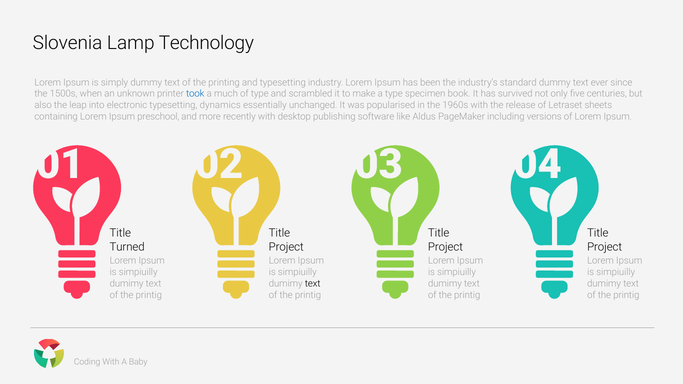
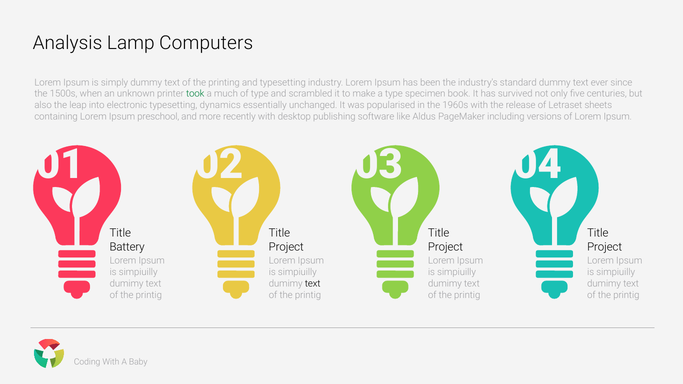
Slovenia: Slovenia -> Analysis
Technology: Technology -> Computers
took colour: blue -> green
Turned: Turned -> Battery
